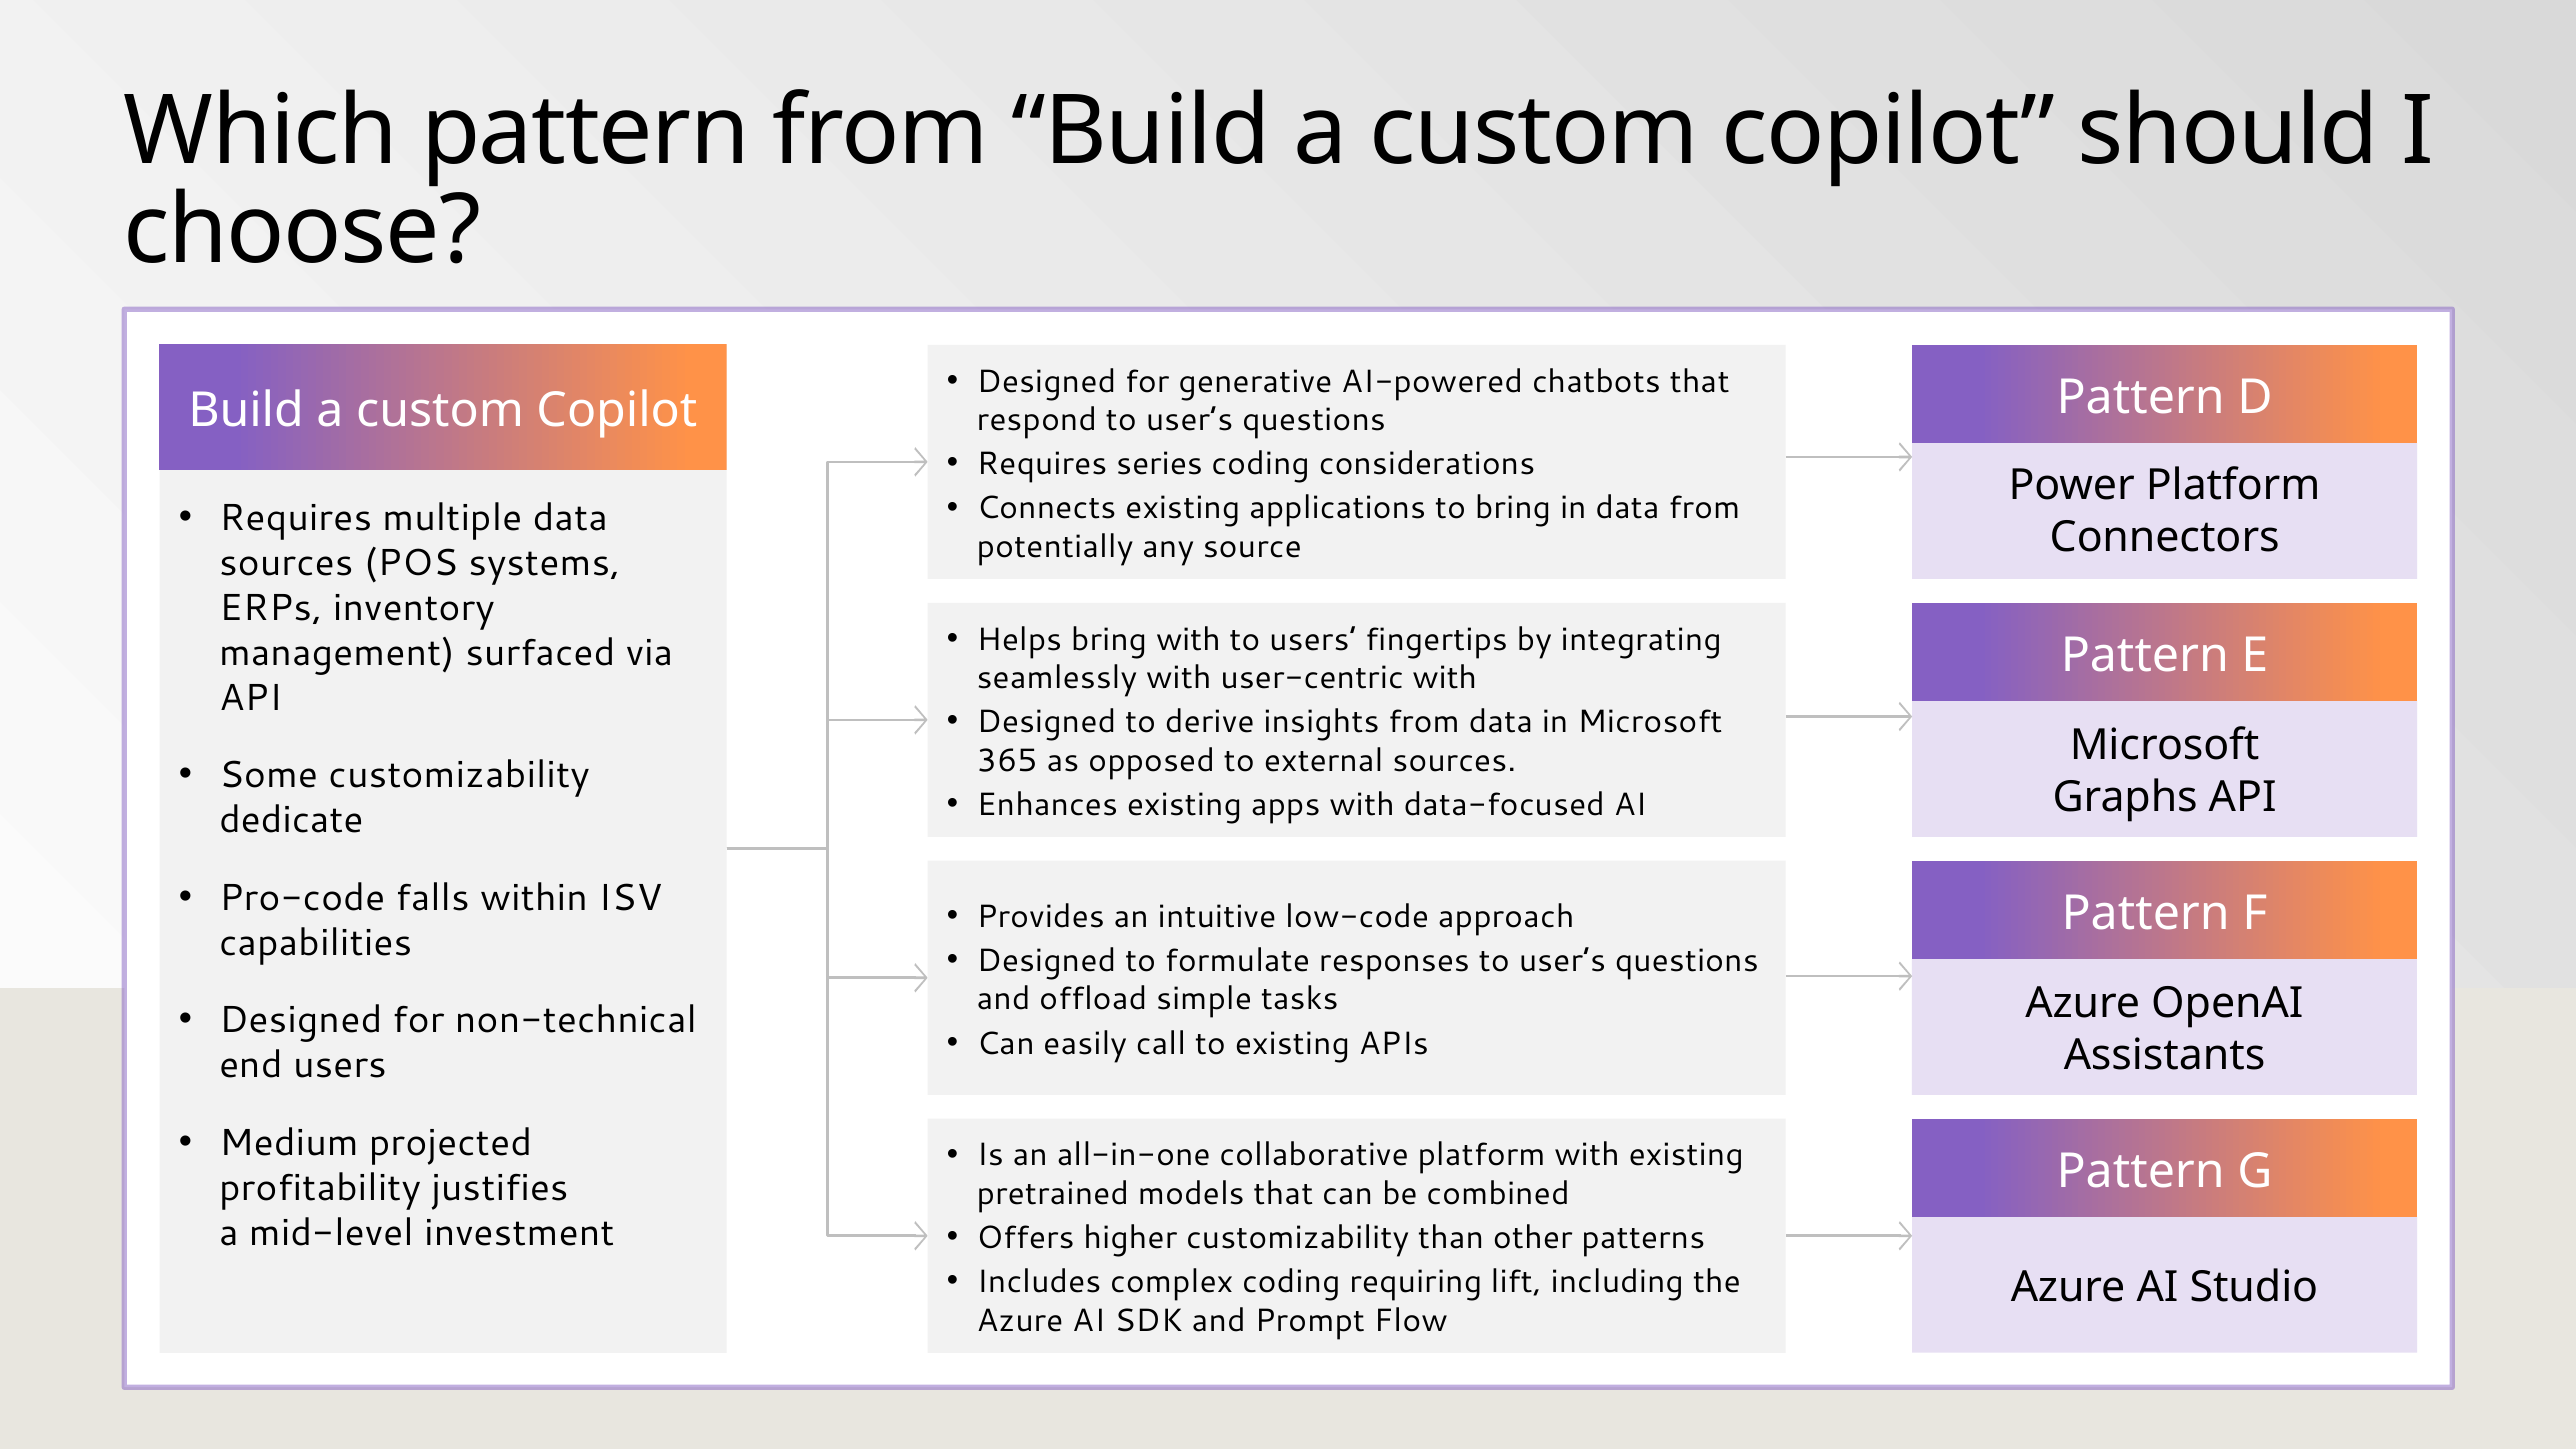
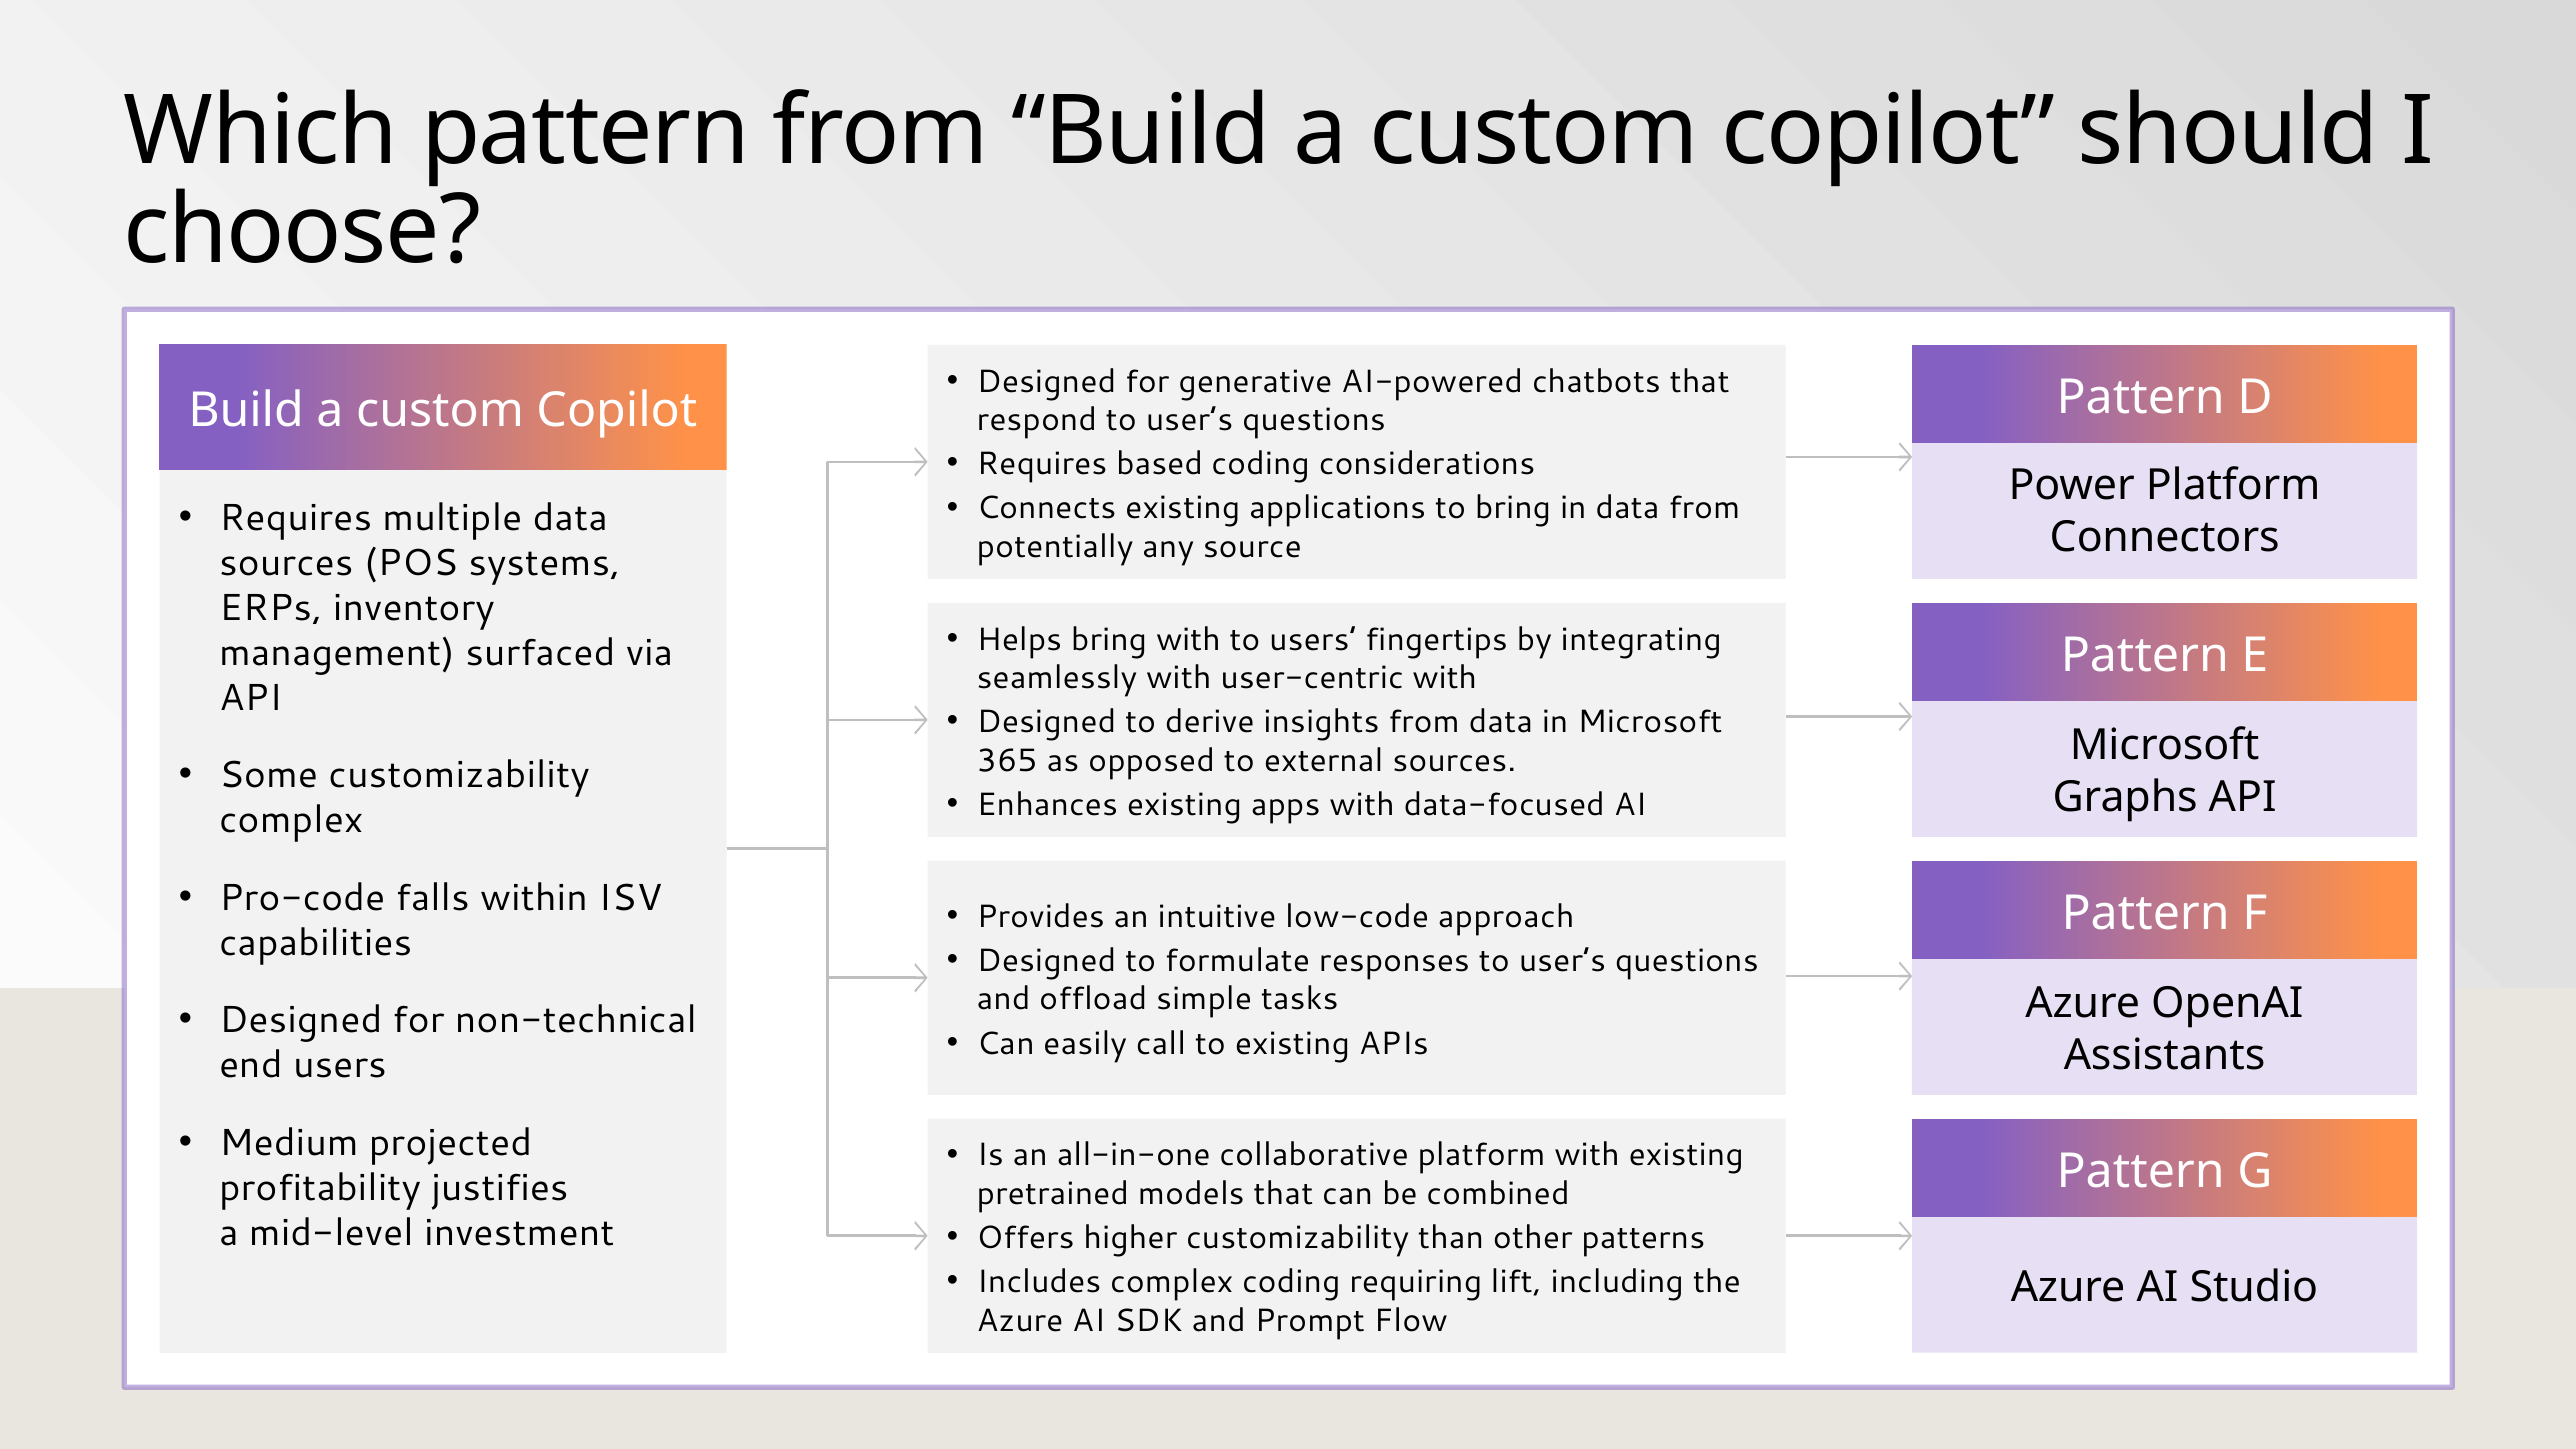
series: series -> based
dedicate at (291, 821): dedicate -> complex
